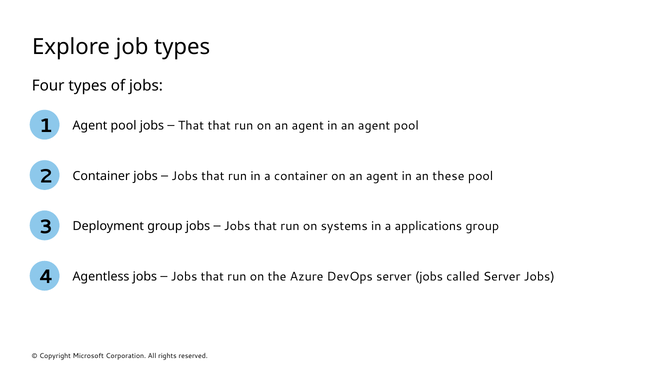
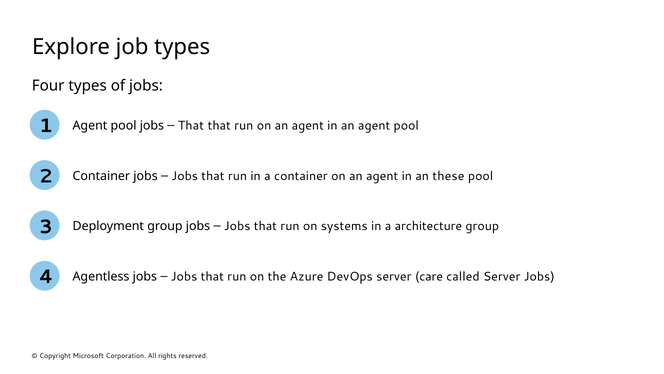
applications: applications -> architecture
DevOps server jobs: jobs -> care
